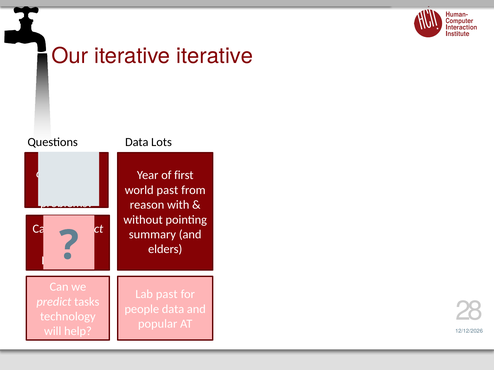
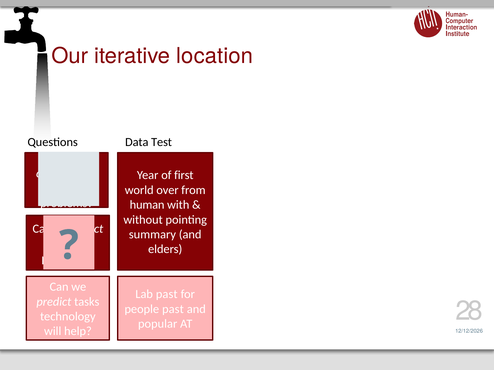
iterative iterative: iterative -> location
Lots: Lots -> Test
world past: past -> over
reason: reason -> human
people data: data -> past
